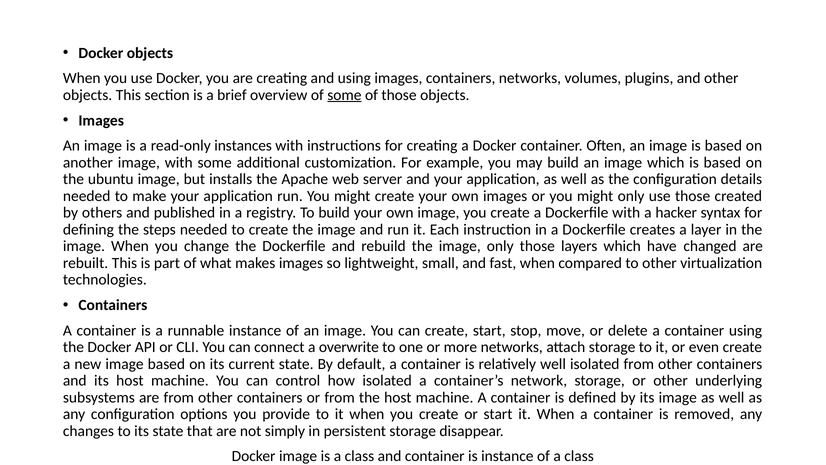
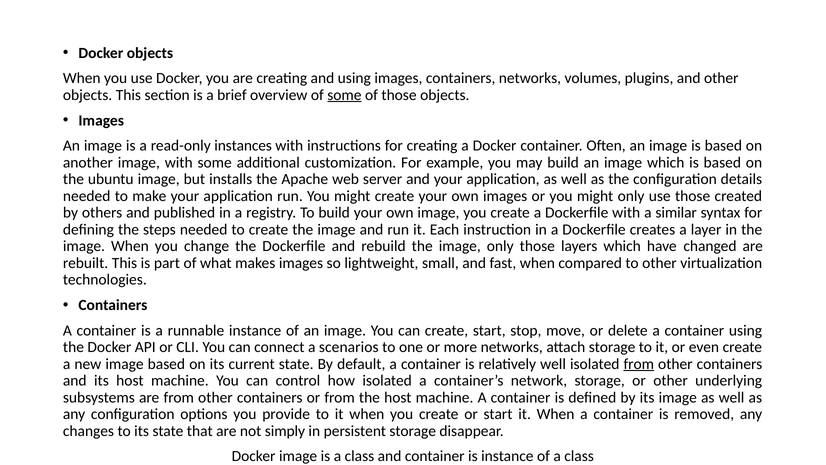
hacker: hacker -> similar
overwrite: overwrite -> scenarios
from at (639, 364) underline: none -> present
